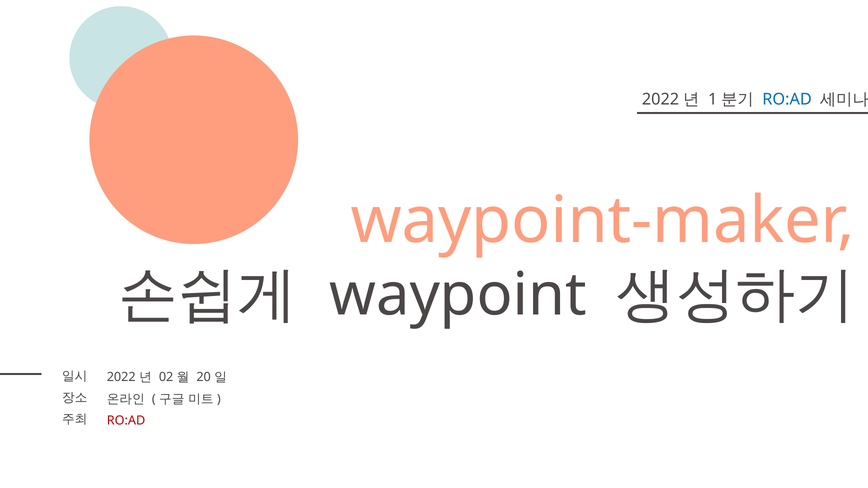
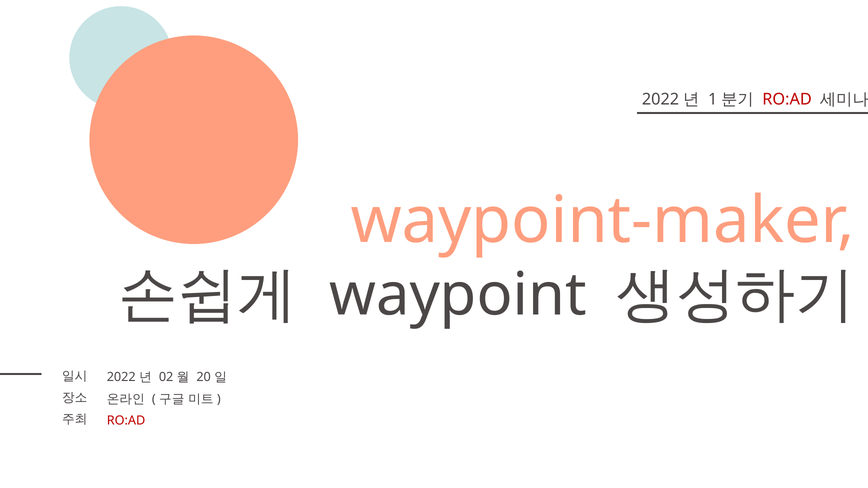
RO:AD at (787, 99) colour: blue -> red
